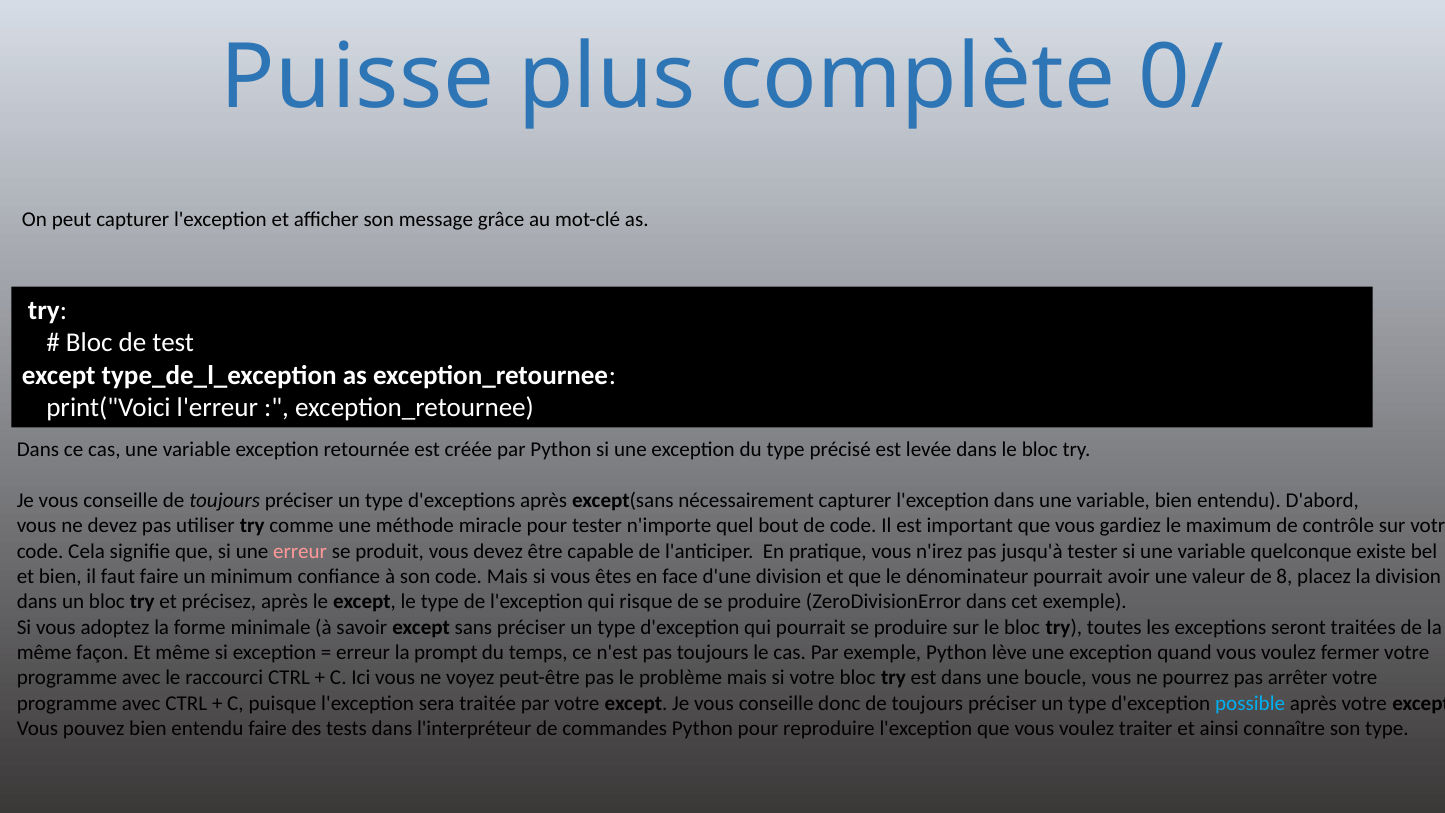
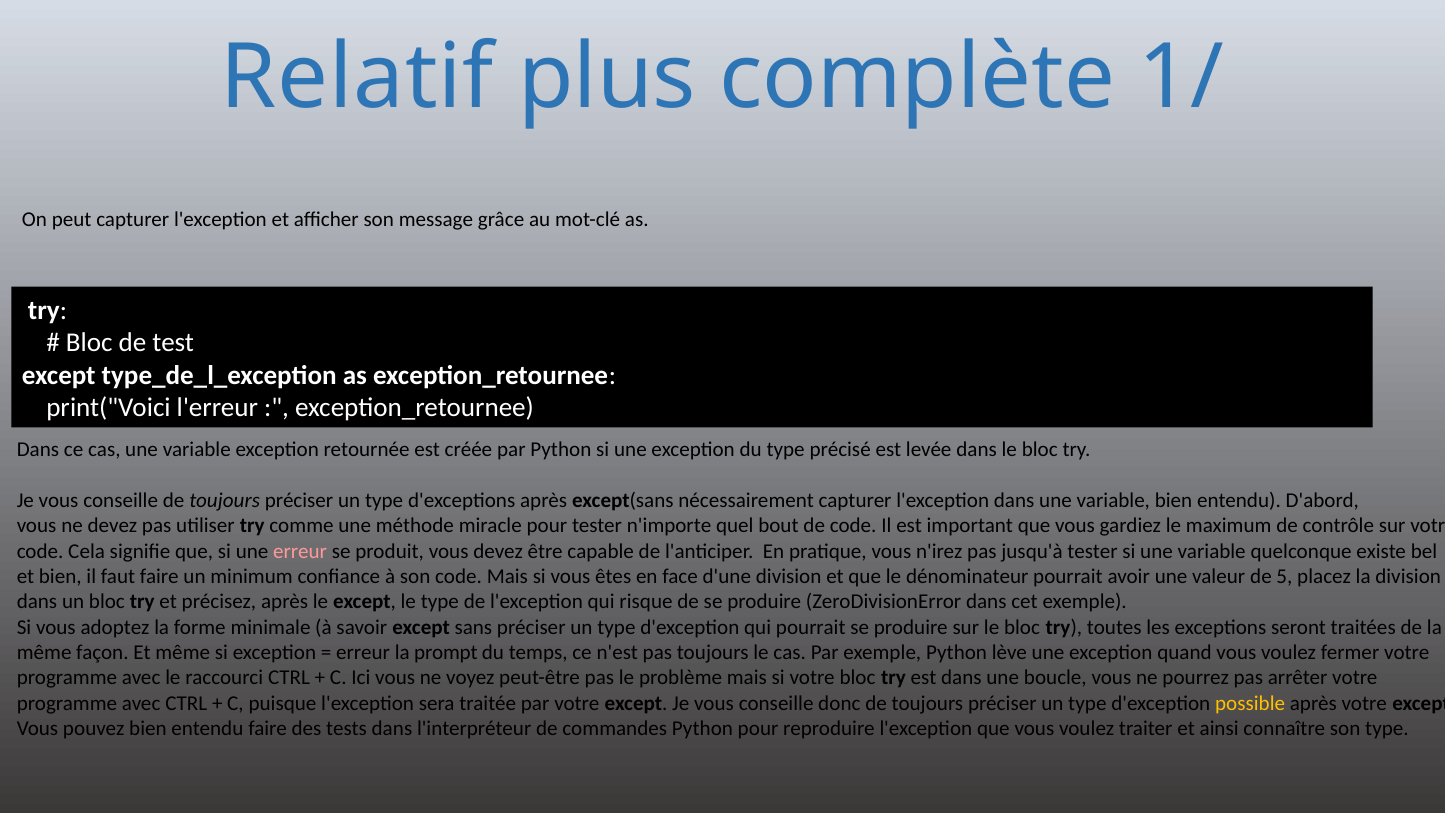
Puisse: Puisse -> Relatif
0/: 0/ -> 1/
8: 8 -> 5
possible colour: light blue -> yellow
